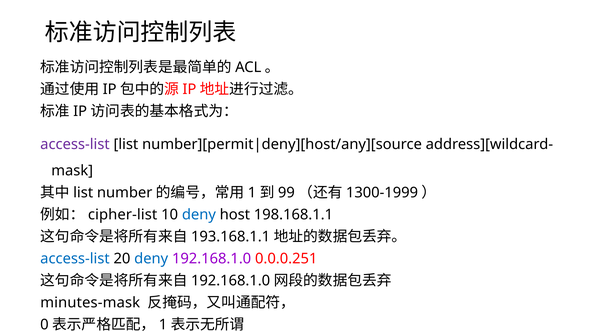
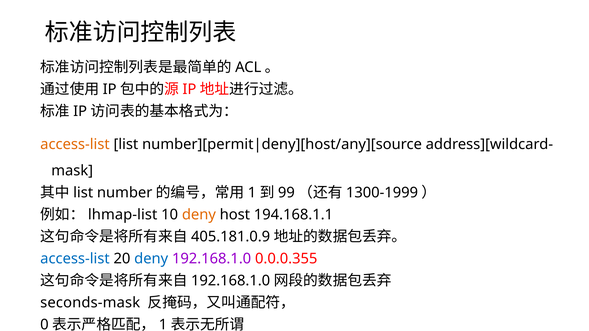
access-list at (75, 144) colour: purple -> orange
cipher-list: cipher-list -> lhmap-list
deny at (199, 215) colour: blue -> orange
198.168.1.1: 198.168.1.1 -> 194.168.1.1
193.168.1.1: 193.168.1.1 -> 405.181.0.9
0.0.0.251: 0.0.0.251 -> 0.0.0.355
minutes-mask: minutes-mask -> seconds-mask
